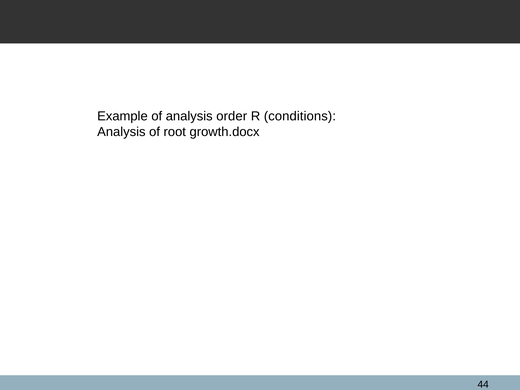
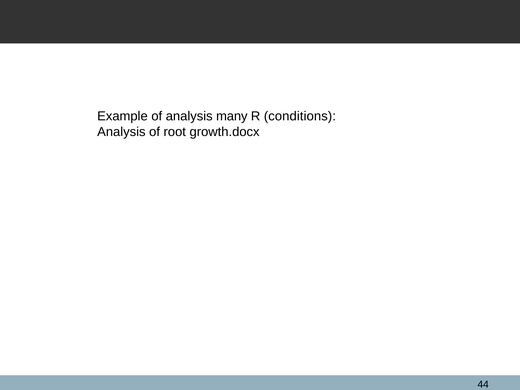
order: order -> many
